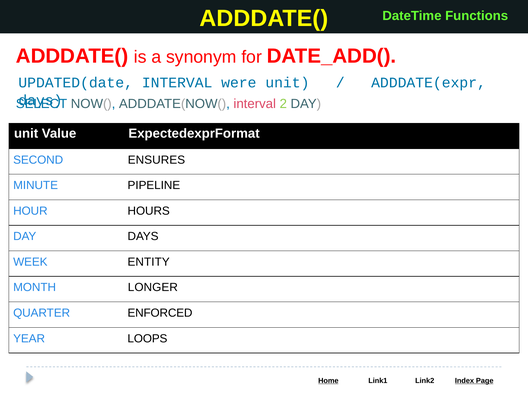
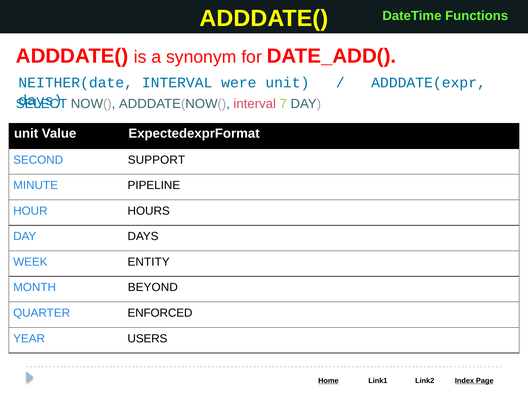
UPDATED(date: UPDATED(date -> NEITHER(date
2: 2 -> 7
ENSURES: ENSURES -> SUPPORT
LONGER: LONGER -> BEYOND
LOOPS: LOOPS -> USERS
